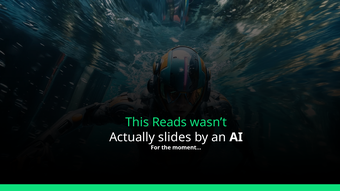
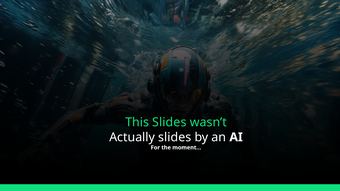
This Reads: Reads -> Slides
